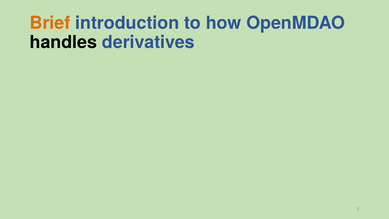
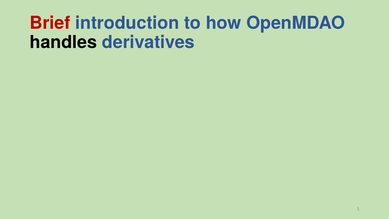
Brief colour: orange -> red
